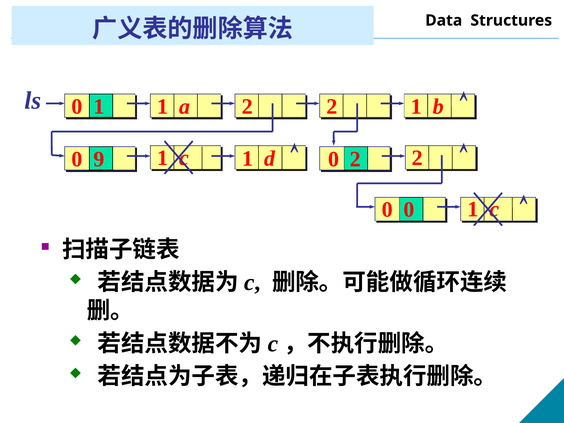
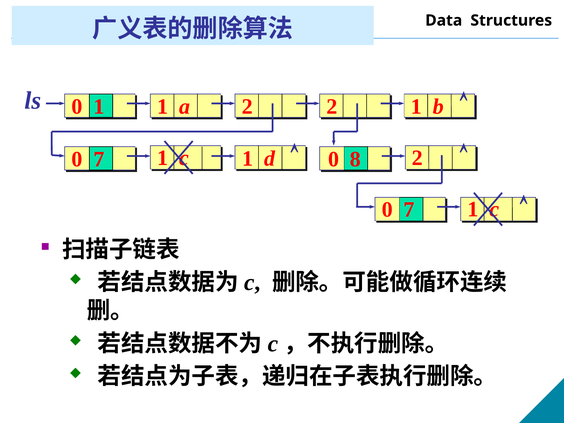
9 at (99, 159): 9 -> 7
0 2: 2 -> 8
0 at (409, 209): 0 -> 7
